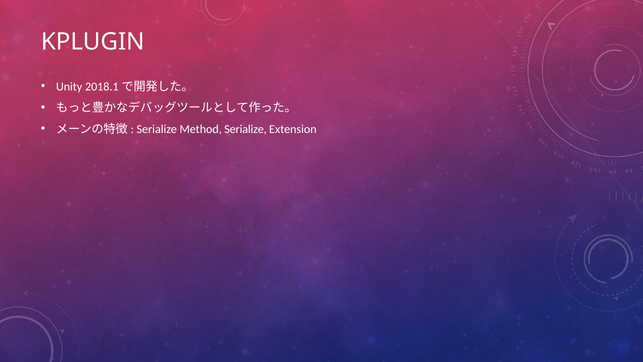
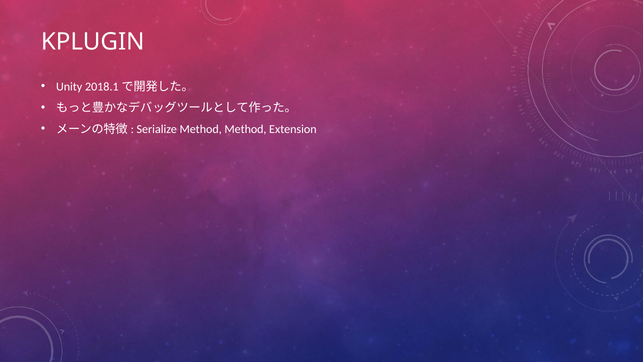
Method Serialize: Serialize -> Method
